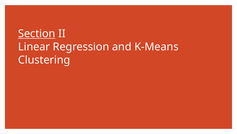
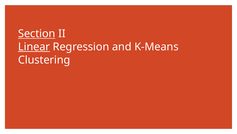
Linear underline: none -> present
